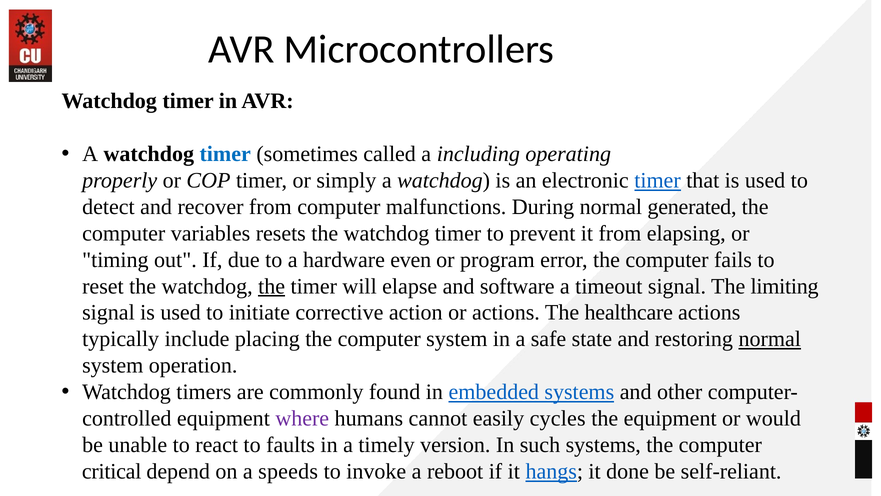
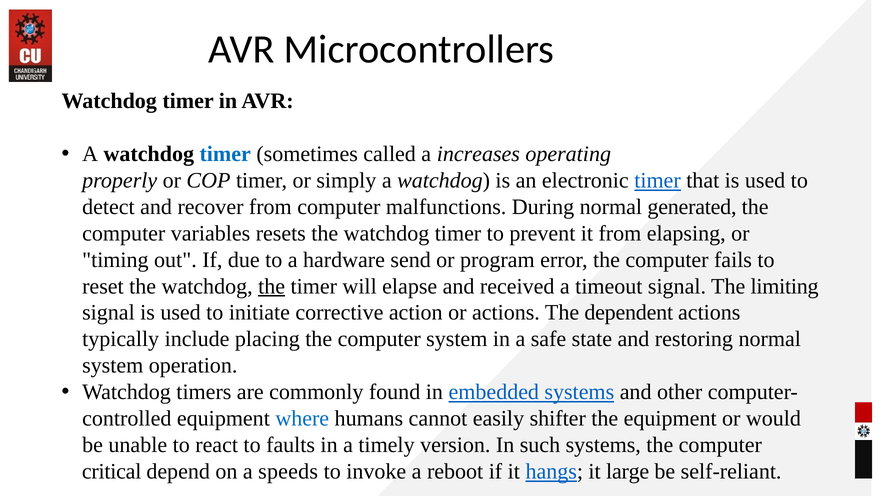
including: including -> increases
even: even -> send
software: software -> received
healthcare: healthcare -> dependent
normal at (770, 339) underline: present -> none
where colour: purple -> blue
cycles: cycles -> shifter
done: done -> large
